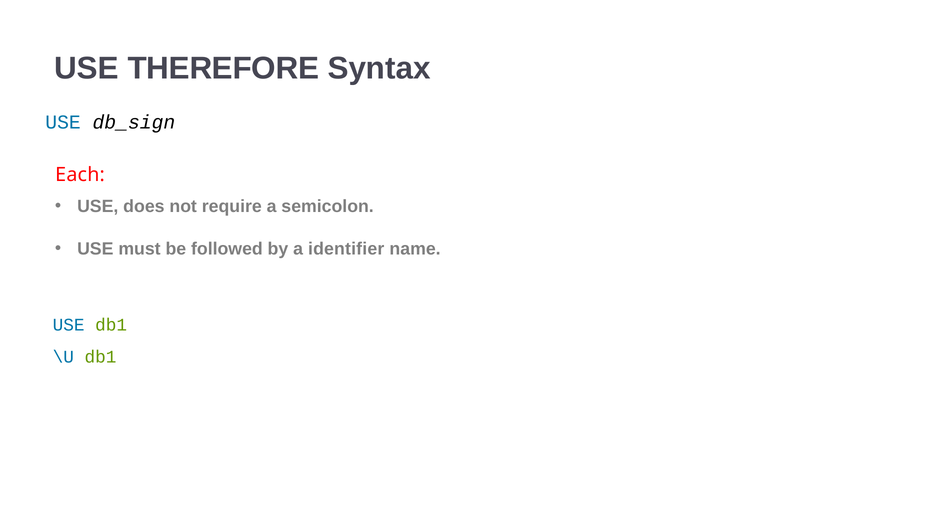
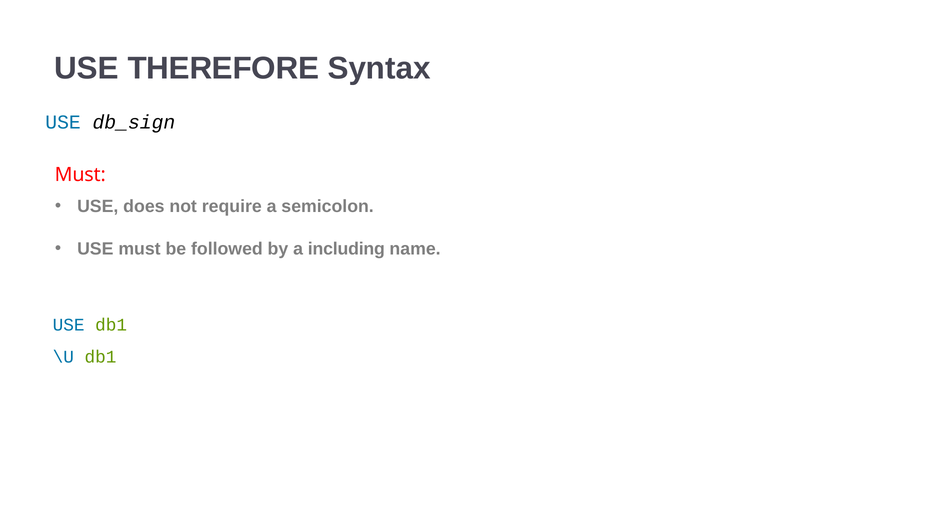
Each at (80, 175): Each -> Must
identifier: identifier -> including
